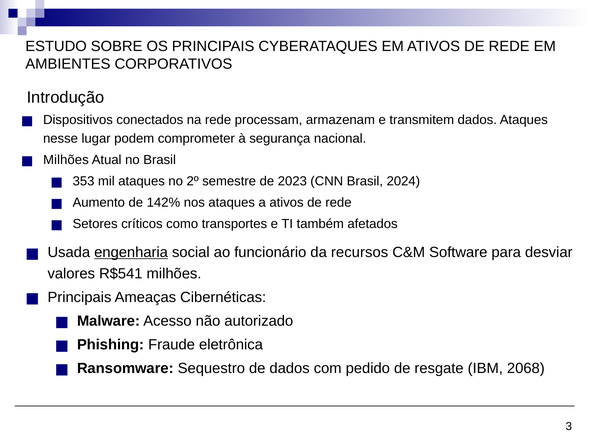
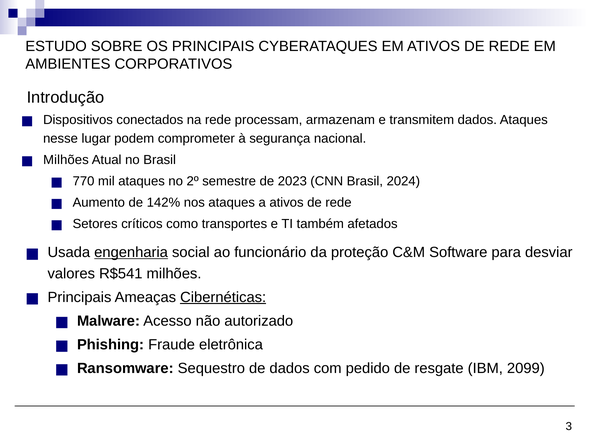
353: 353 -> 770
recursos: recursos -> proteção
Cibernéticas underline: none -> present
2068: 2068 -> 2099
